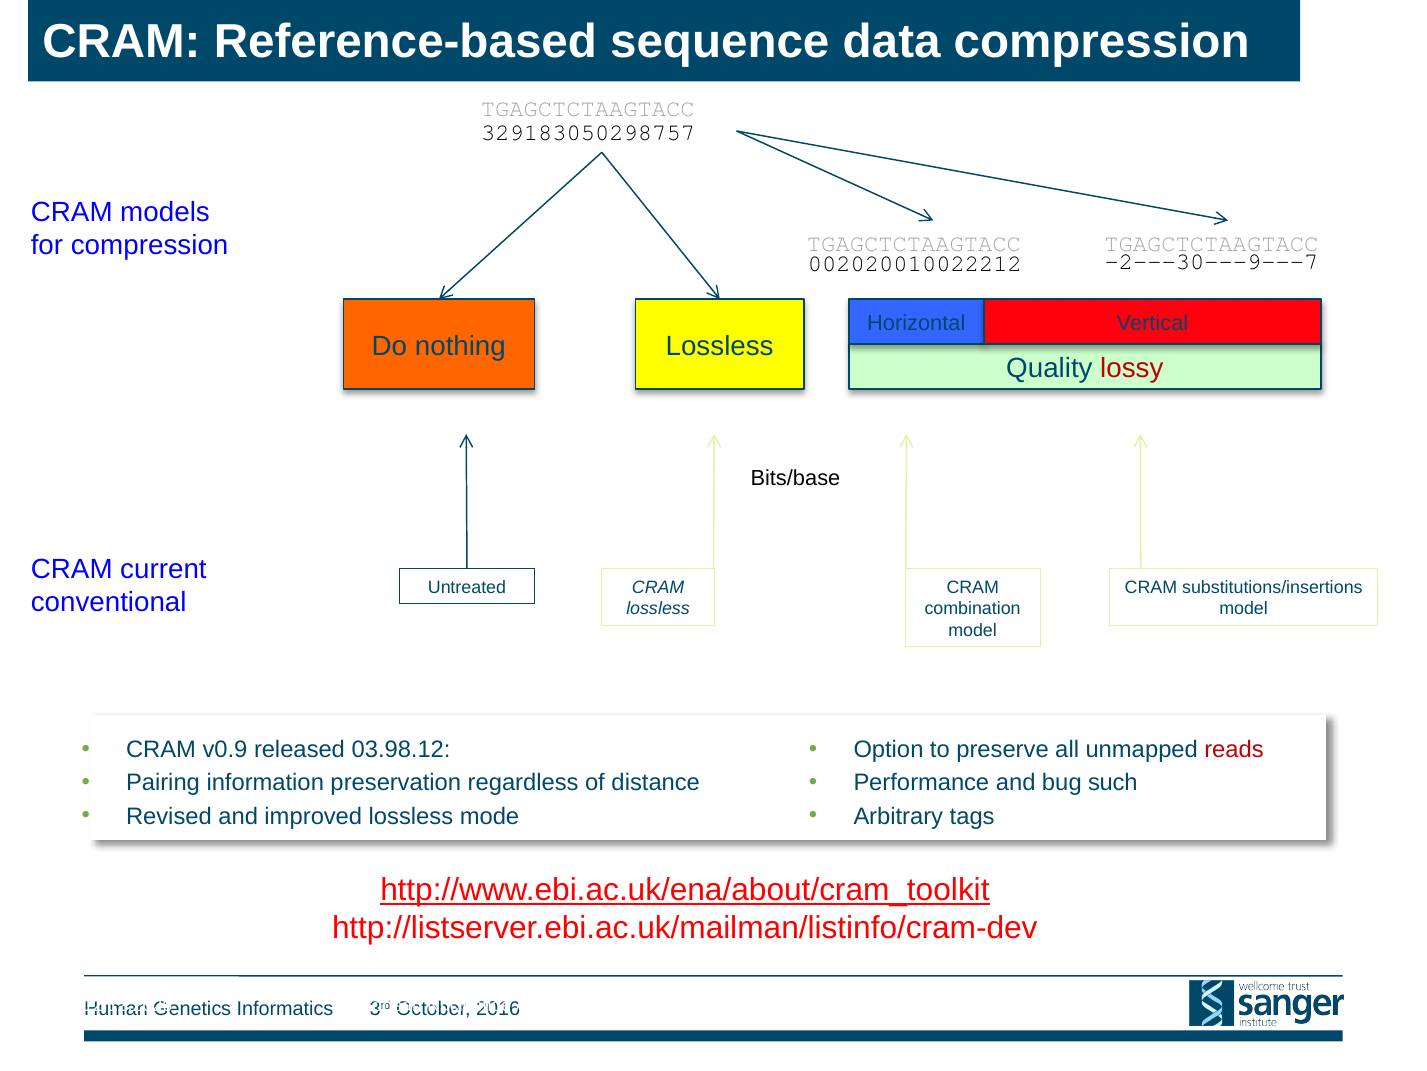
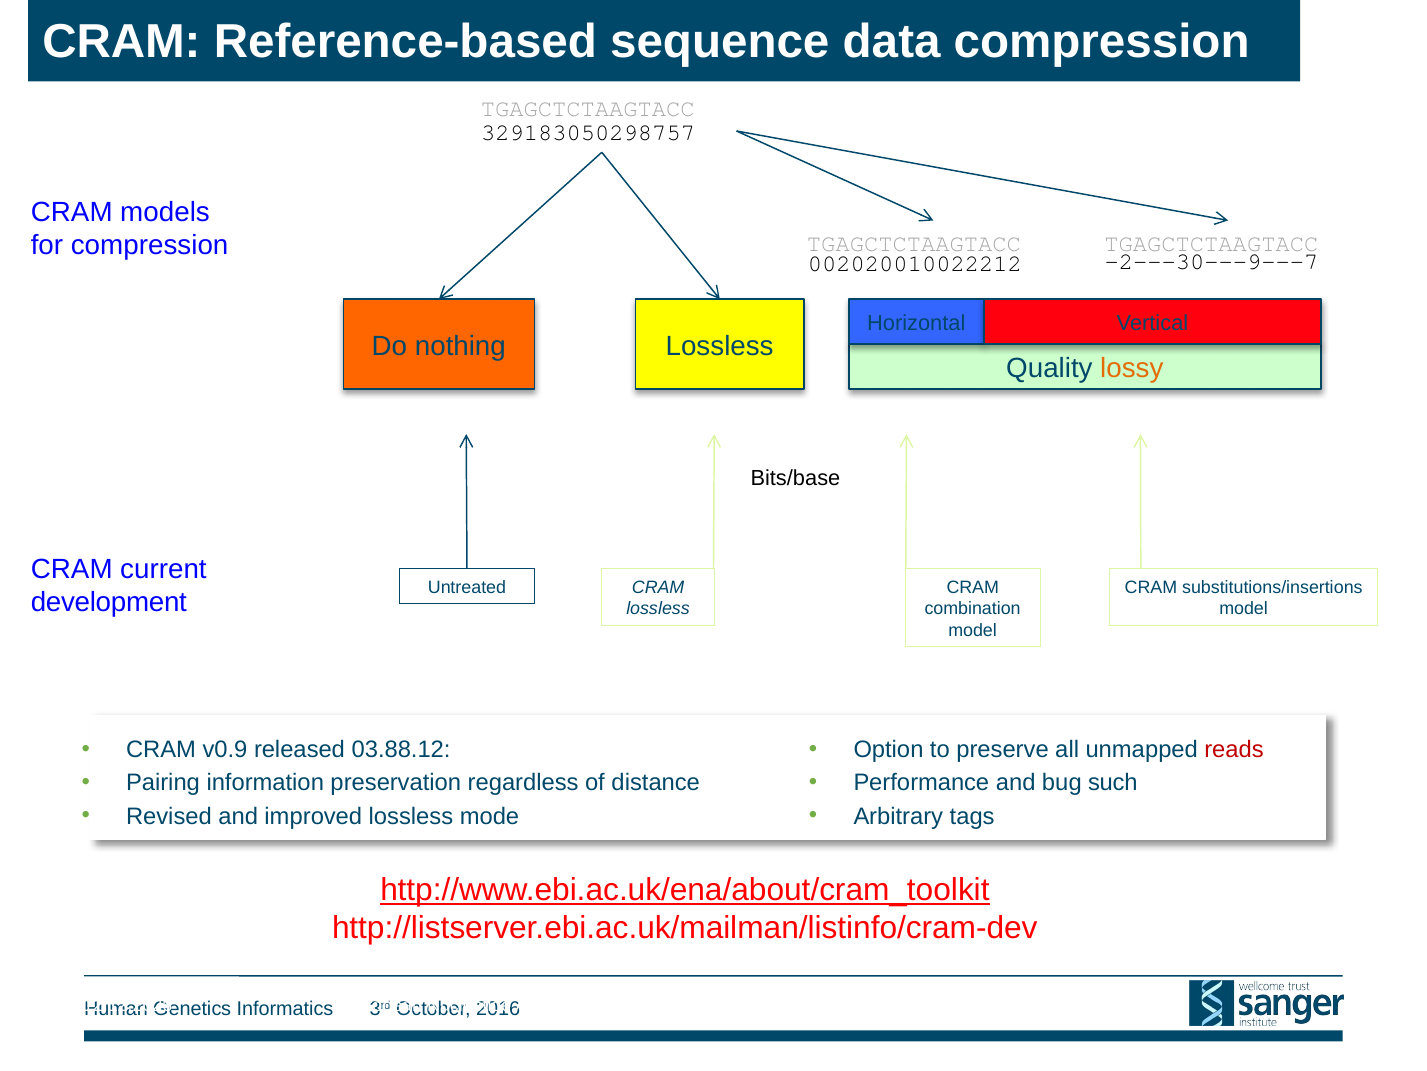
lossy colour: red -> orange
conventional: conventional -> development
03.98.12: 03.98.12 -> 03.88.12
